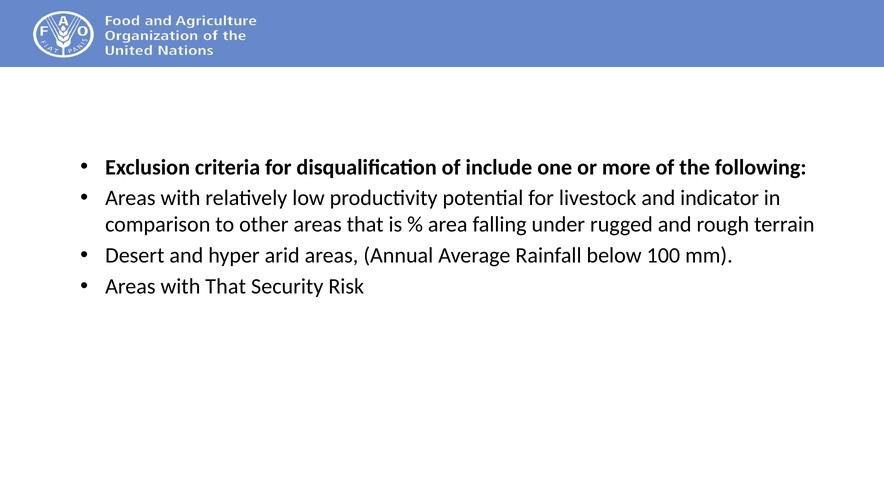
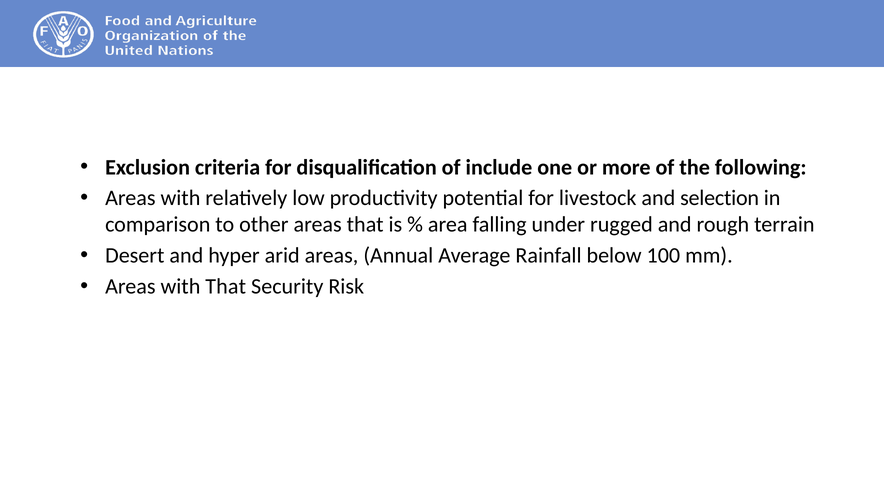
indicator: indicator -> selection
